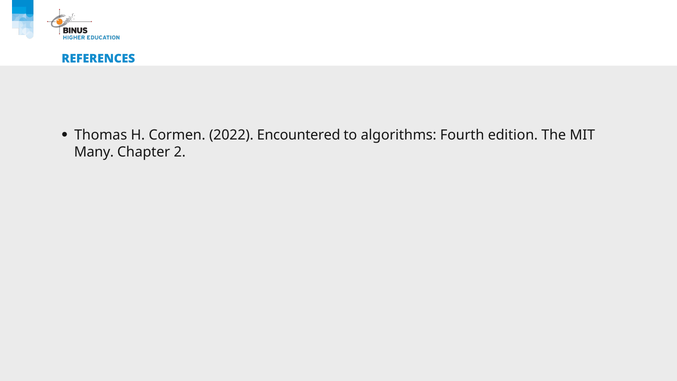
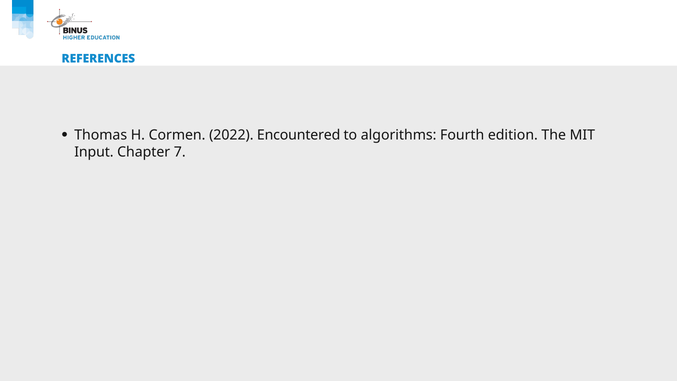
Many: Many -> Input
2: 2 -> 7
